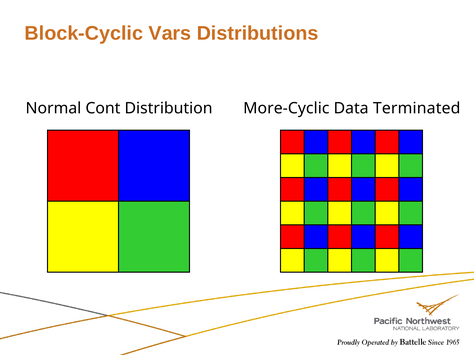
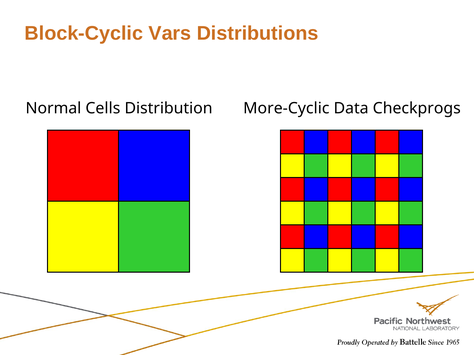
Cont: Cont -> Cells
Terminated: Terminated -> Checkprogs
